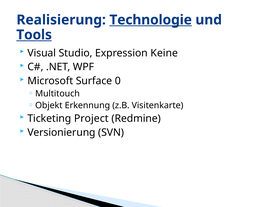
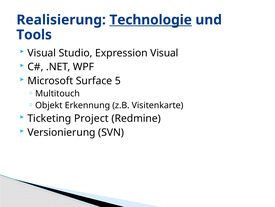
Tools underline: present -> none
Expression Keine: Keine -> Visual
0: 0 -> 5
